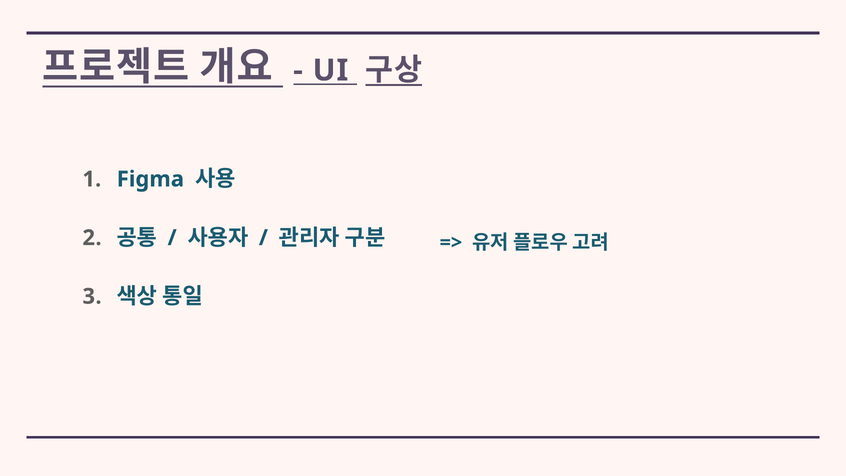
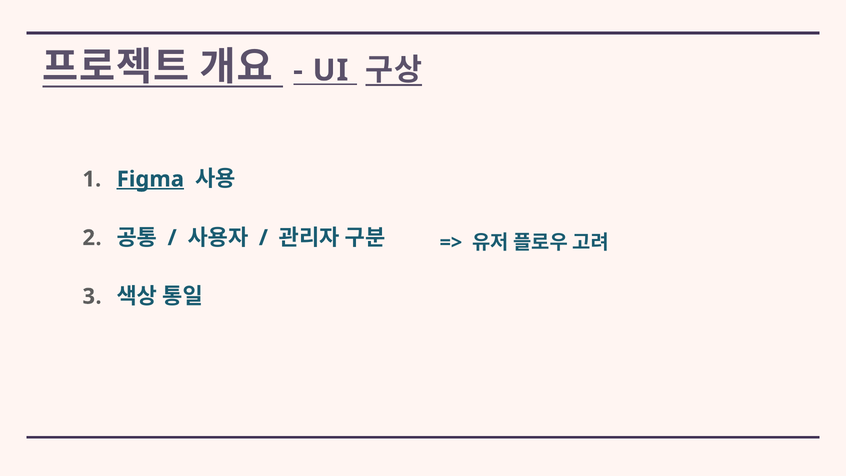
Figma underline: none -> present
